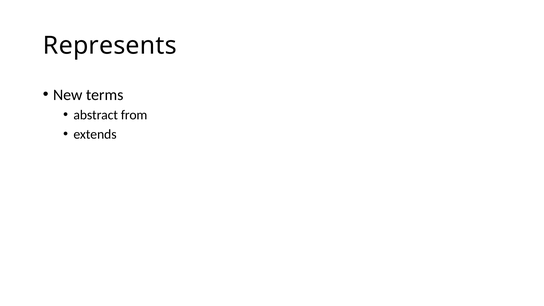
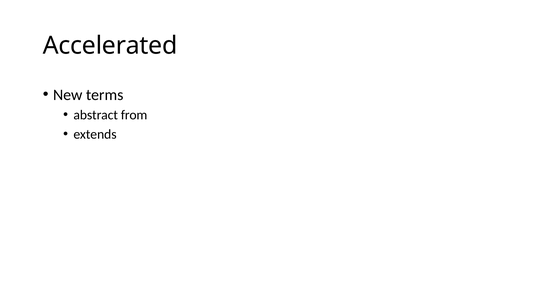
Represents: Represents -> Accelerated
